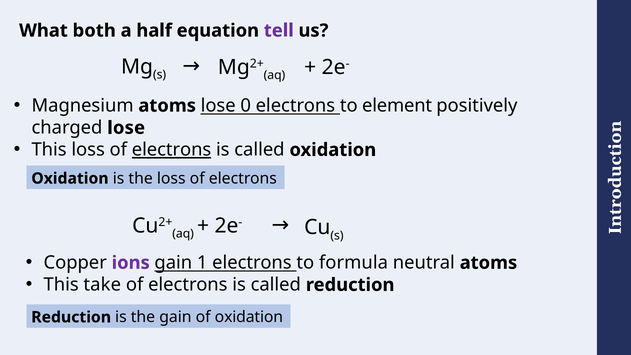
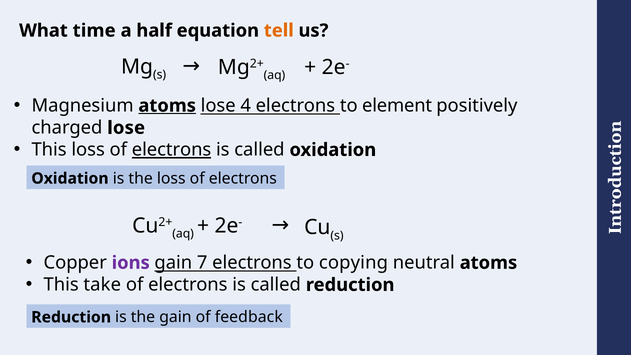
both: both -> time
tell colour: purple -> orange
atoms at (167, 106) underline: none -> present
0: 0 -> 4
1: 1 -> 7
formula: formula -> copying
of oxidation: oxidation -> feedback
